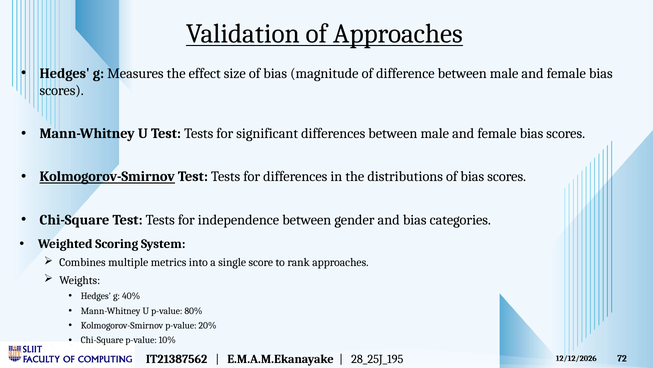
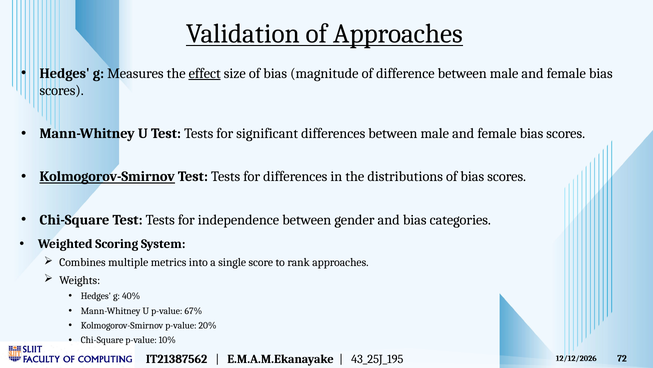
effect underline: none -> present
80%: 80% -> 67%
28_25J_195: 28_25J_195 -> 43_25J_195
